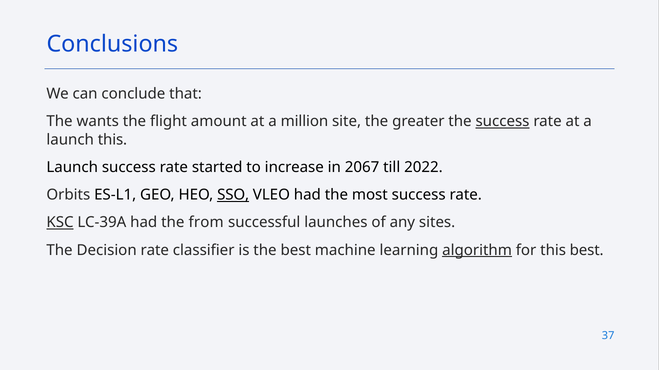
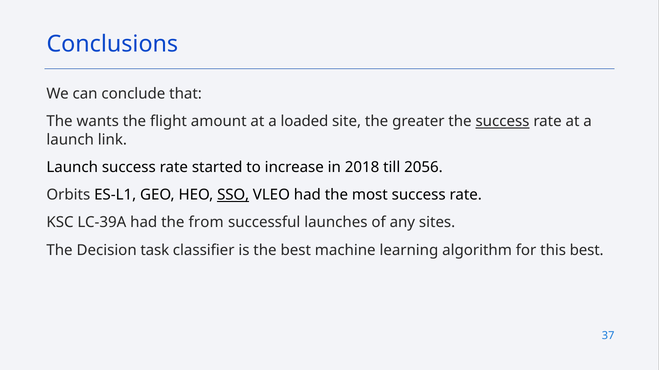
million: million -> loaded
launch this: this -> link
2067: 2067 -> 2018
2022: 2022 -> 2056
KSC underline: present -> none
Decision rate: rate -> task
algorithm underline: present -> none
